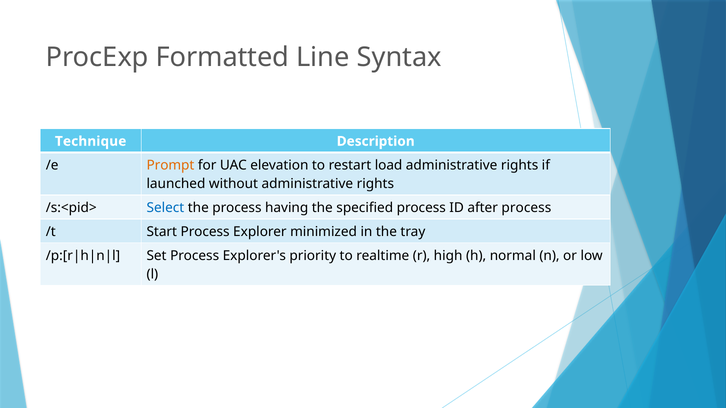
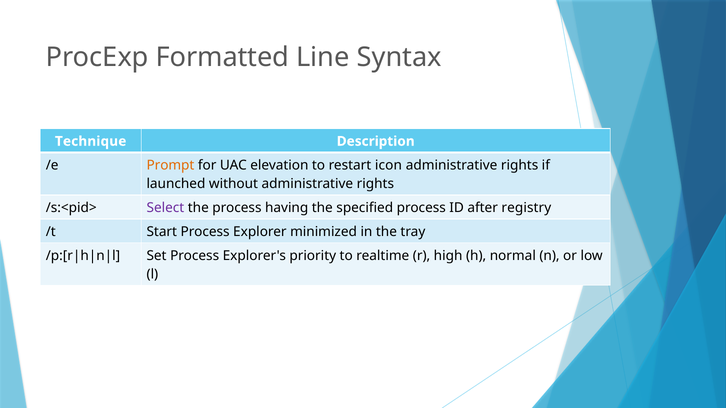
load: load -> icon
Select colour: blue -> purple
after process: process -> registry
